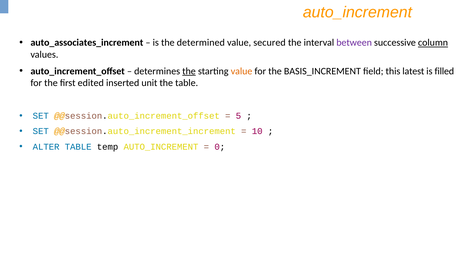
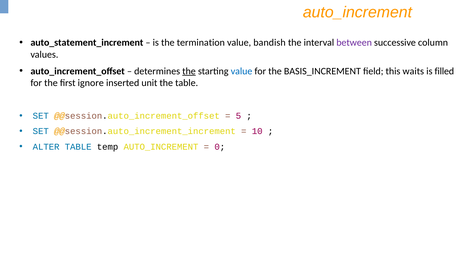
auto_associates_increment: auto_associates_increment -> auto_statement_increment
determined: determined -> termination
secured: secured -> bandish
column underline: present -> none
value at (242, 71) colour: orange -> blue
latest: latest -> waits
edited: edited -> ignore
